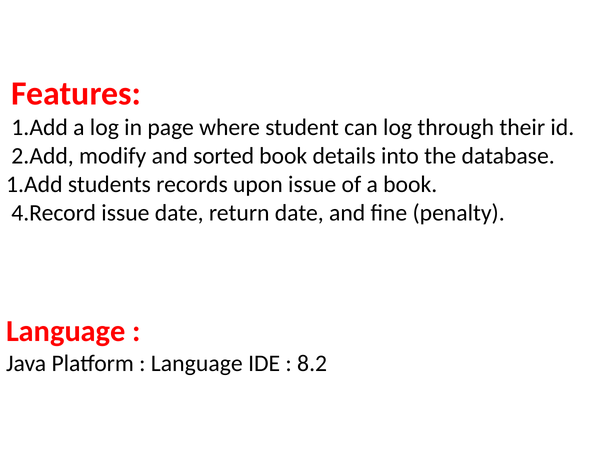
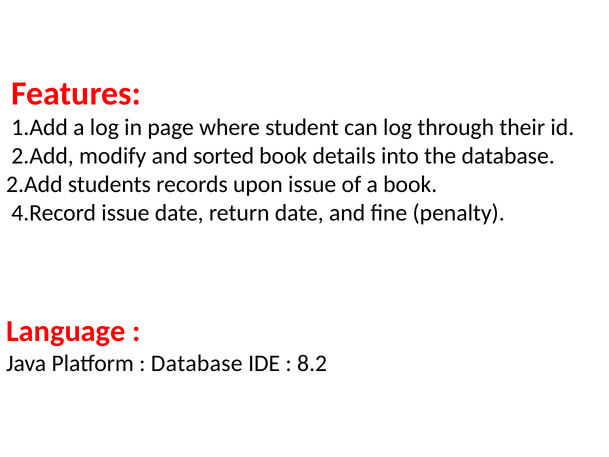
1.Add at (34, 184): 1.Add -> 2.Add
Language at (197, 363): Language -> Database
